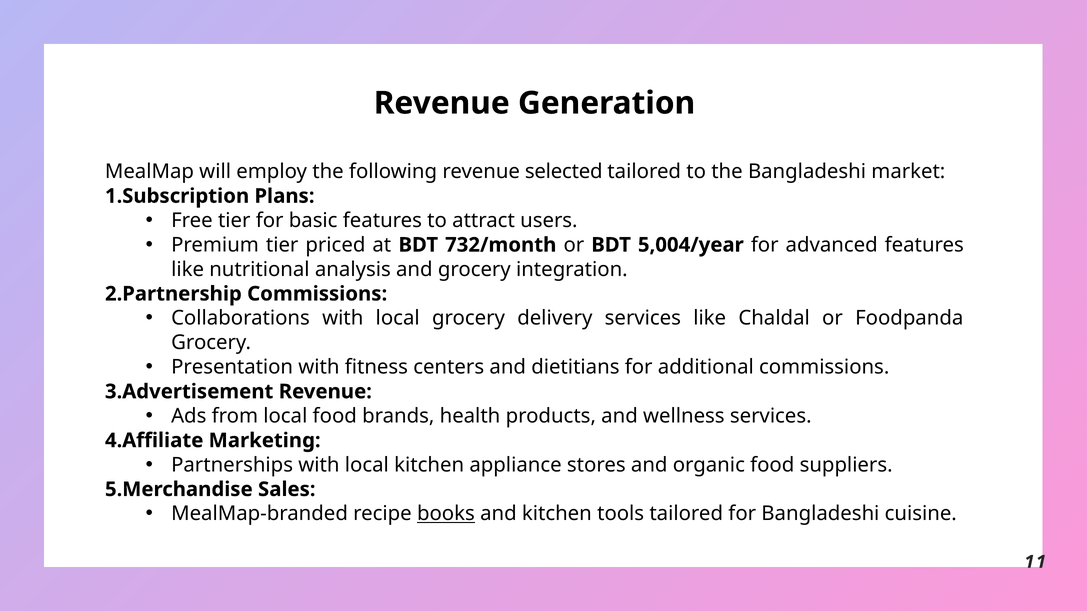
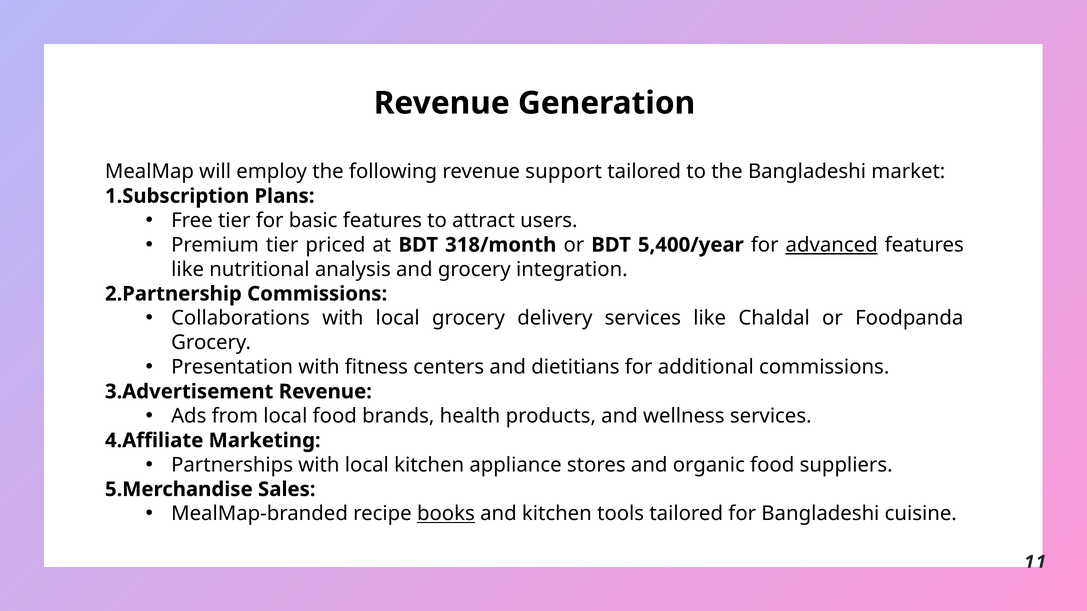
selected: selected -> support
732/month: 732/month -> 318/month
5,004/year: 5,004/year -> 5,400/year
advanced underline: none -> present
